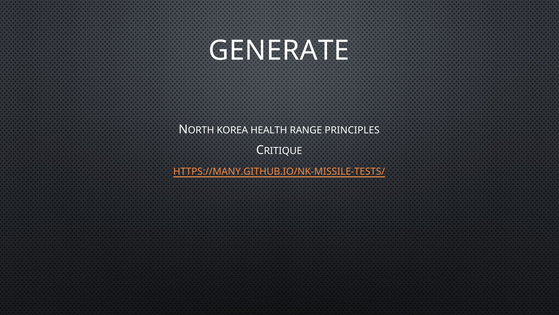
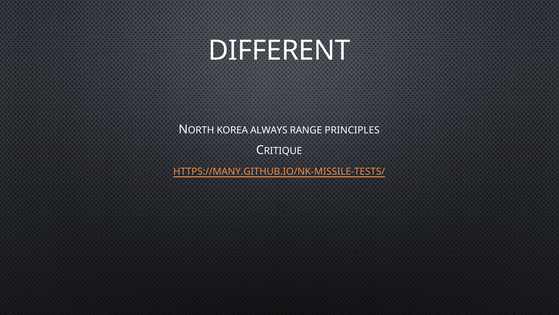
GENERATE: GENERATE -> DIFFERENT
HEALTH: HEALTH -> ALWAYS
